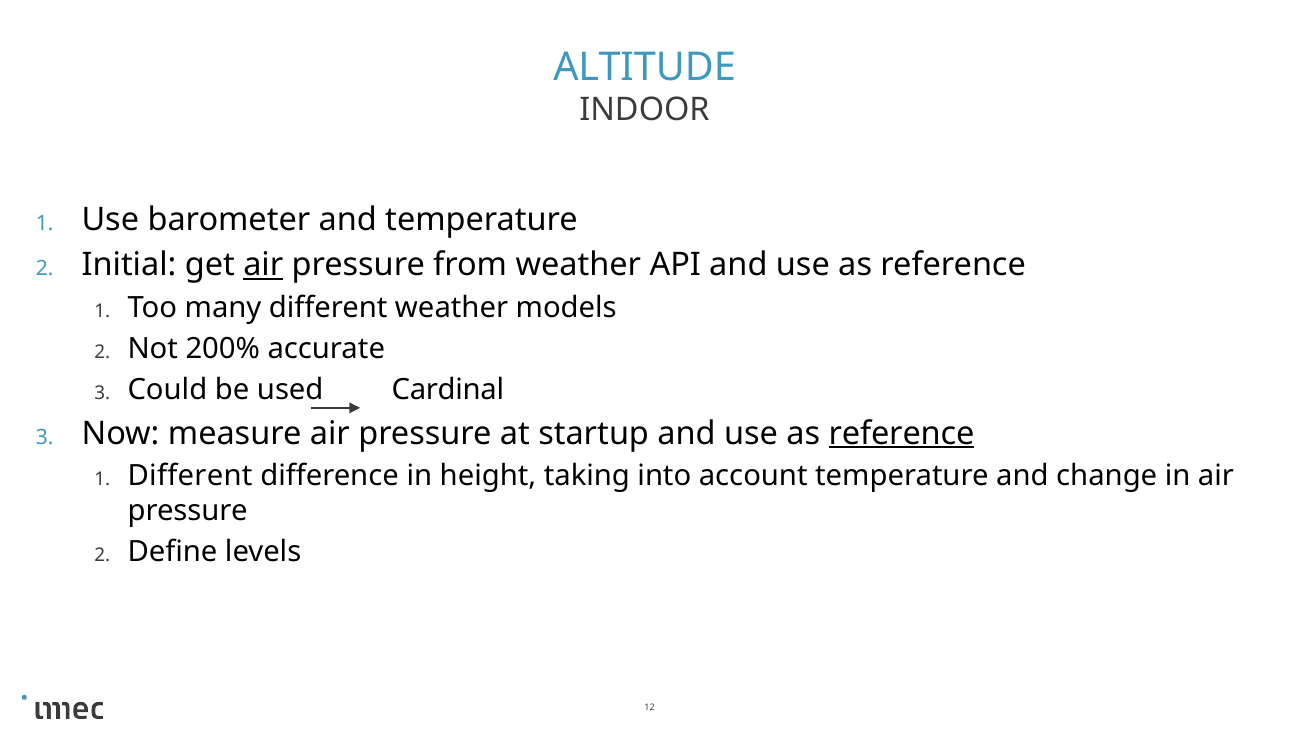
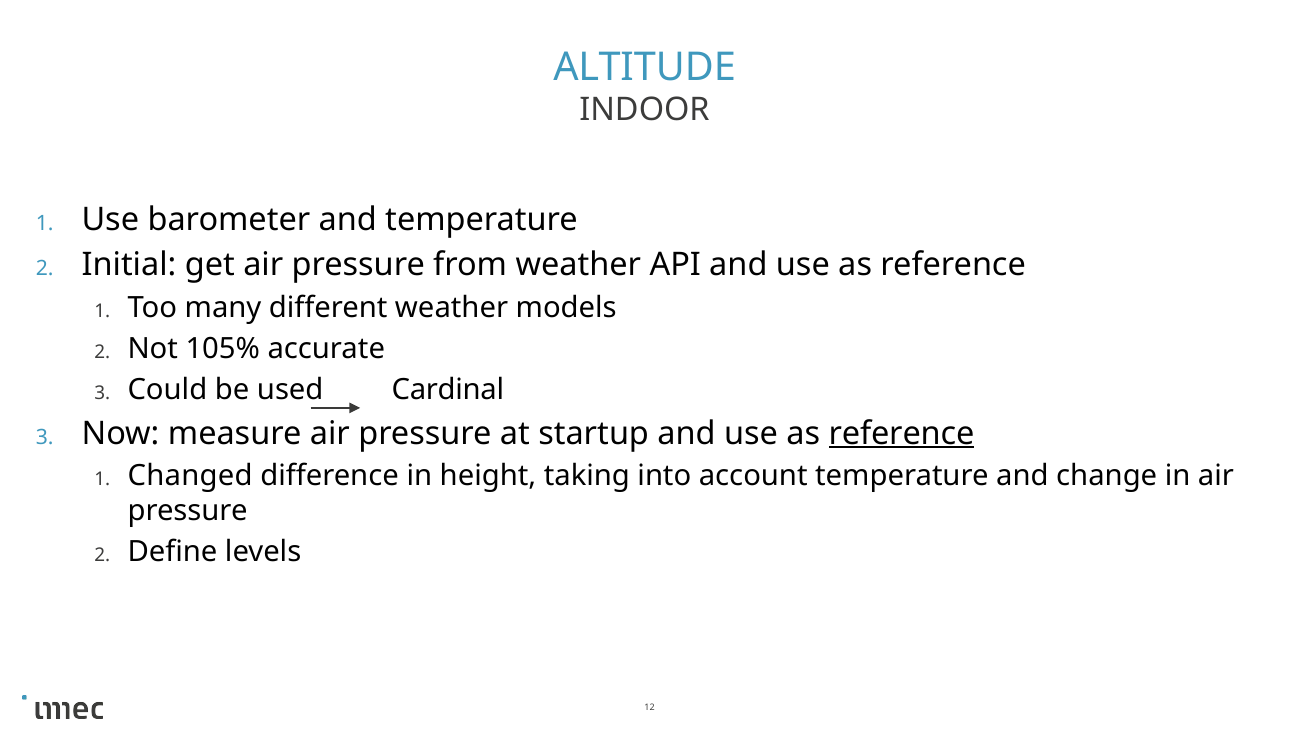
air at (263, 265) underline: present -> none
200%: 200% -> 105%
Different at (190, 476): Different -> Changed
